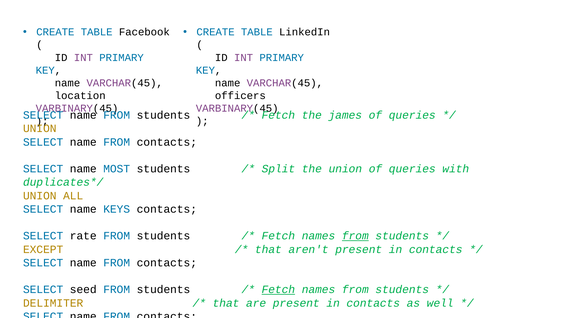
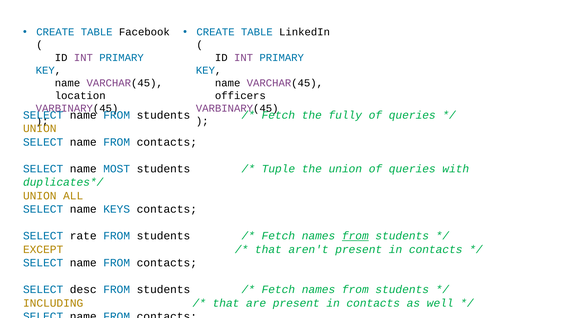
james: james -> fully
Split: Split -> Tuple
seed: seed -> desc
Fetch at (278, 289) underline: present -> none
DELIMITER: DELIMITER -> INCLUDING
